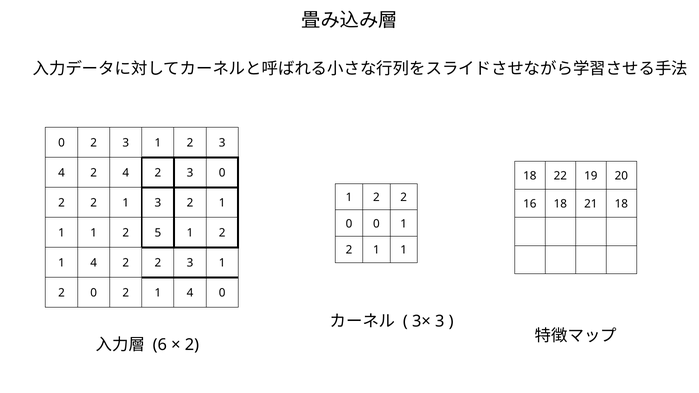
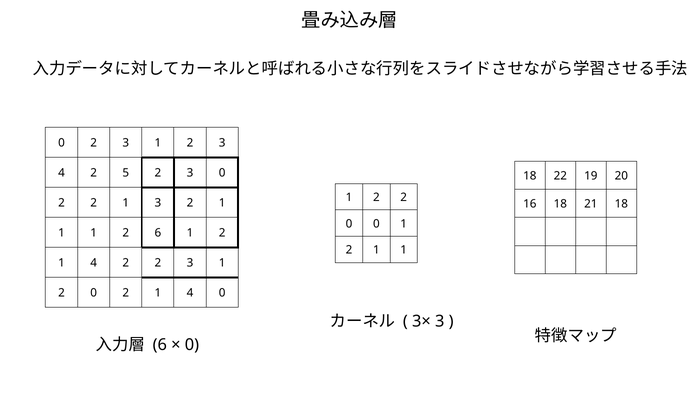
2 4: 4 -> 5
2 5: 5 -> 6
2 at (192, 345): 2 -> 0
